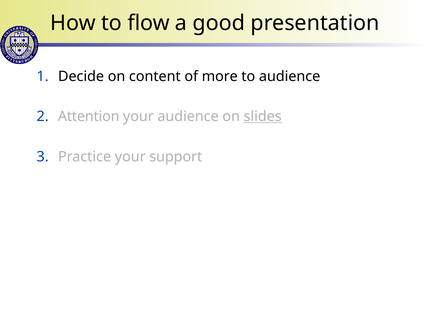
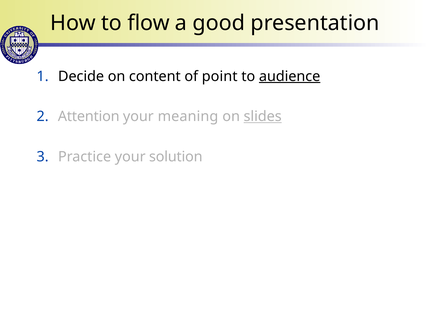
more: more -> point
audience at (290, 76) underline: none -> present
your audience: audience -> meaning
support: support -> solution
